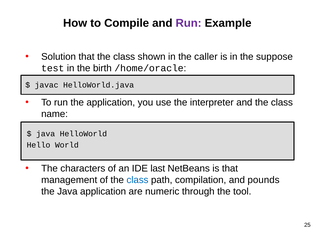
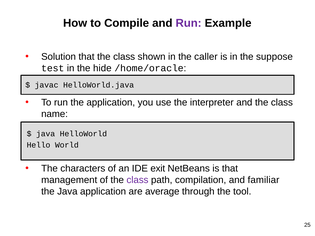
birth: birth -> hide
last: last -> exit
class at (137, 180) colour: blue -> purple
pounds: pounds -> familiar
numeric: numeric -> average
